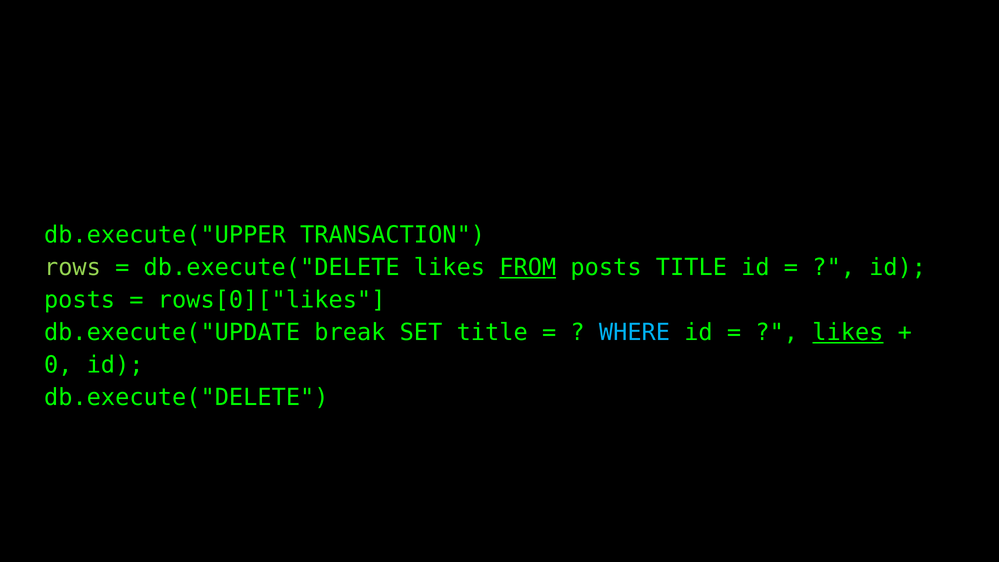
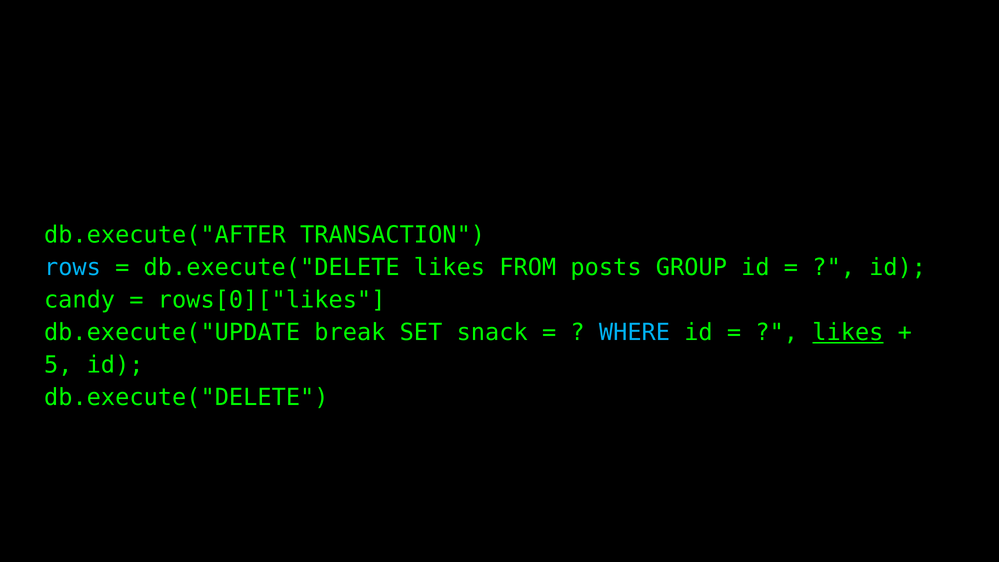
db.execute("UPPER: db.execute("UPPER -> db.execute("AFTER
rows colour: light green -> light blue
FROM underline: present -> none
posts TITLE: TITLE -> GROUP
posts at (80, 300): posts -> candy
SET title: title -> snack
0: 0 -> 5
